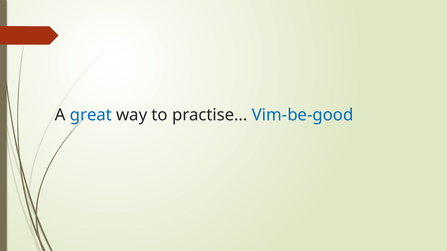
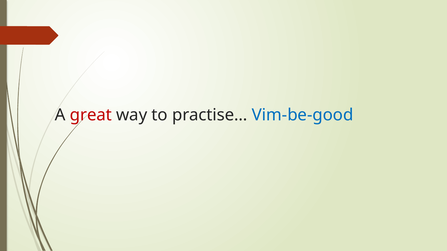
great colour: blue -> red
